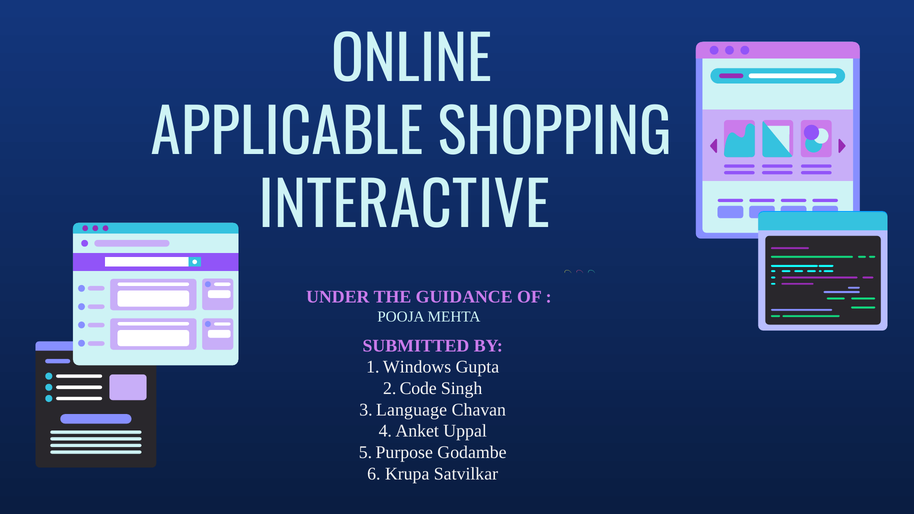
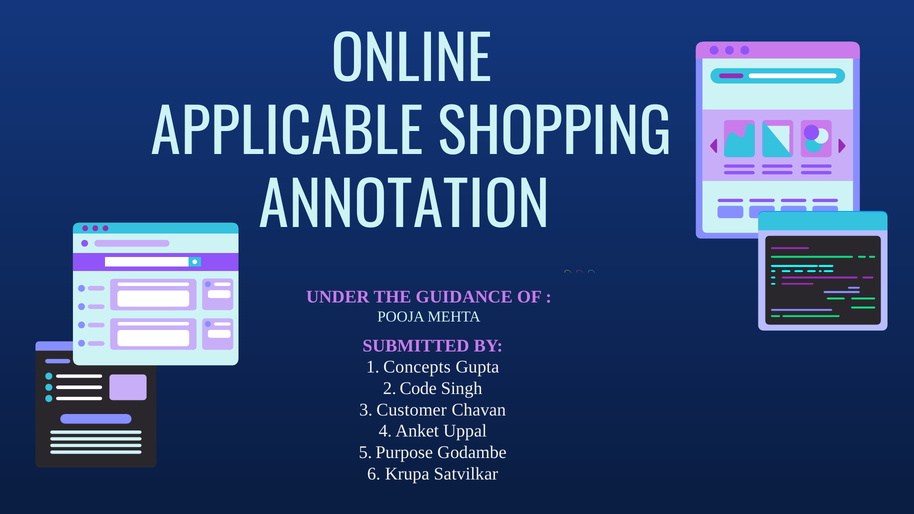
INTERACTIVE: INTERACTIVE -> ANNOTATION
Windows: Windows -> Concepts
Language: Language -> Customer
